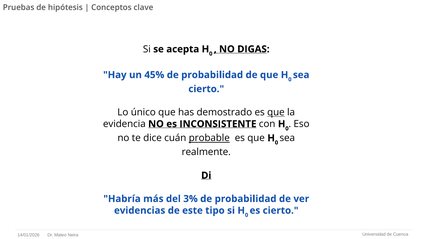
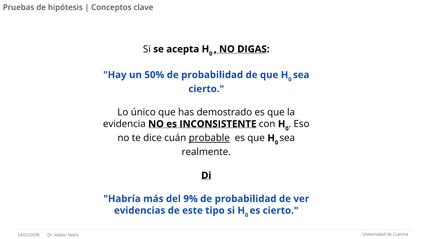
45%: 45% -> 50%
que at (276, 112) underline: present -> none
3%: 3% -> 9%
